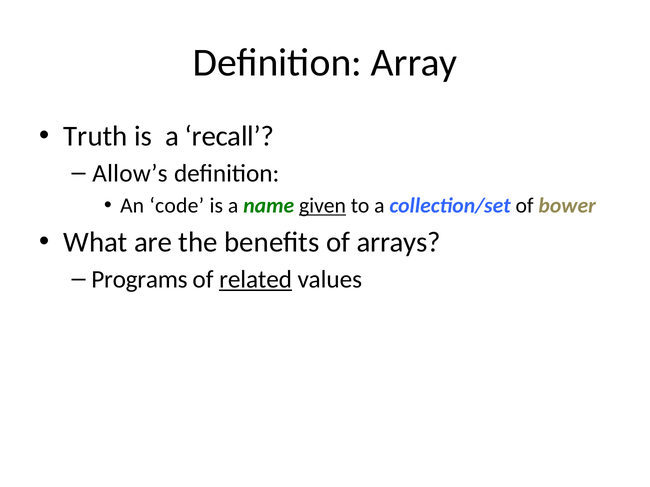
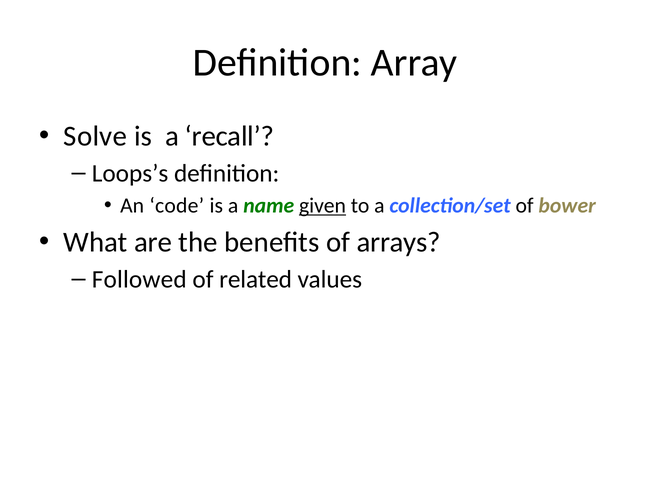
Truth: Truth -> Solve
Allow’s: Allow’s -> Loops’s
Programs: Programs -> Followed
related underline: present -> none
